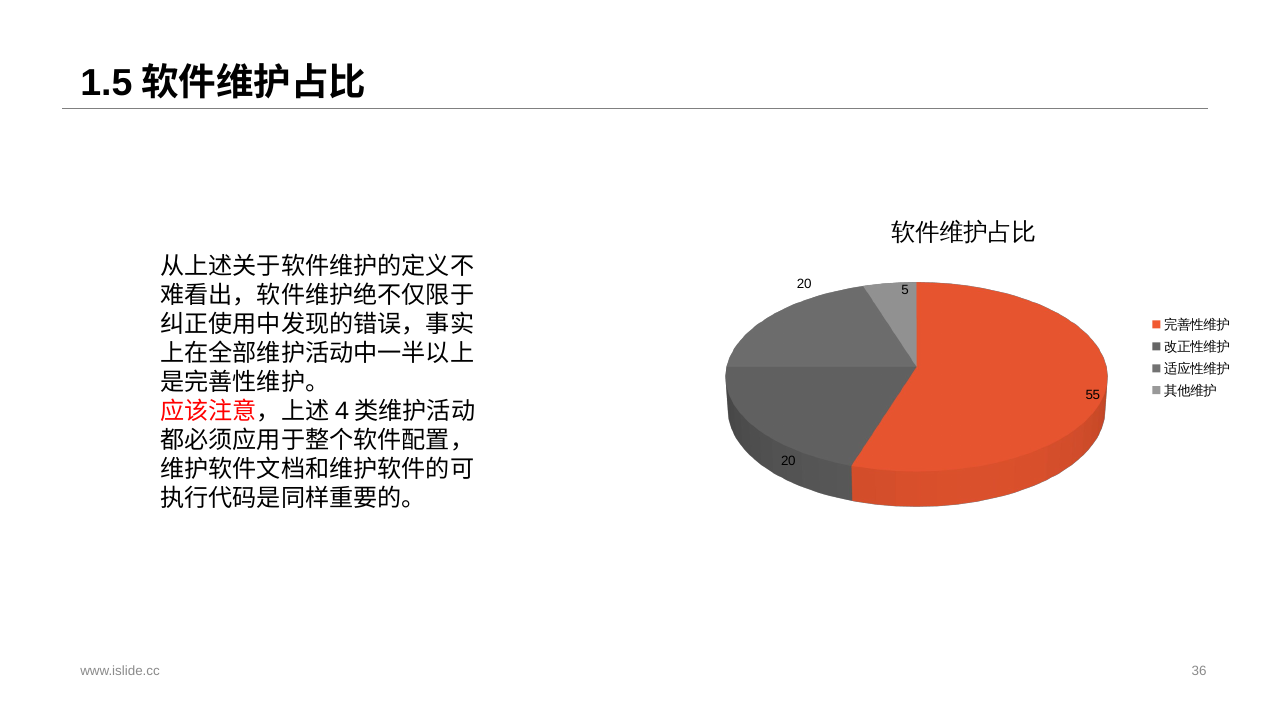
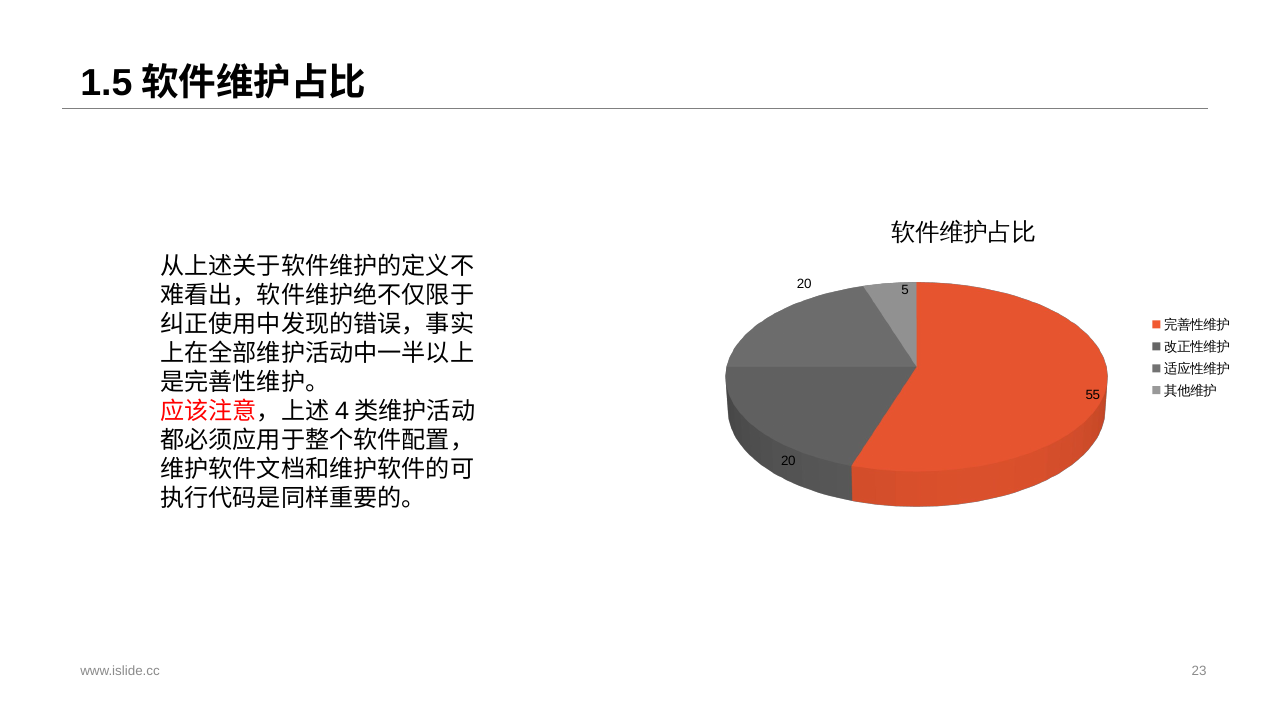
36: 36 -> 23
